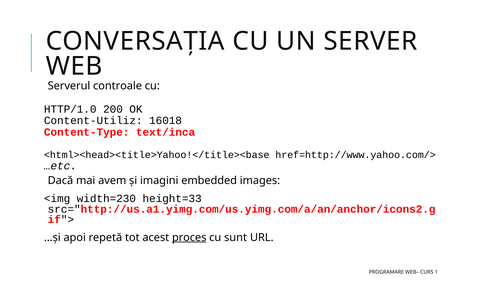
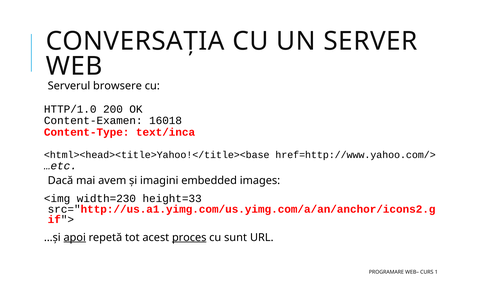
controale: controale -> browsere
Content-Utiliz: Content-Utiliz -> Content-Examen
apoi underline: none -> present
